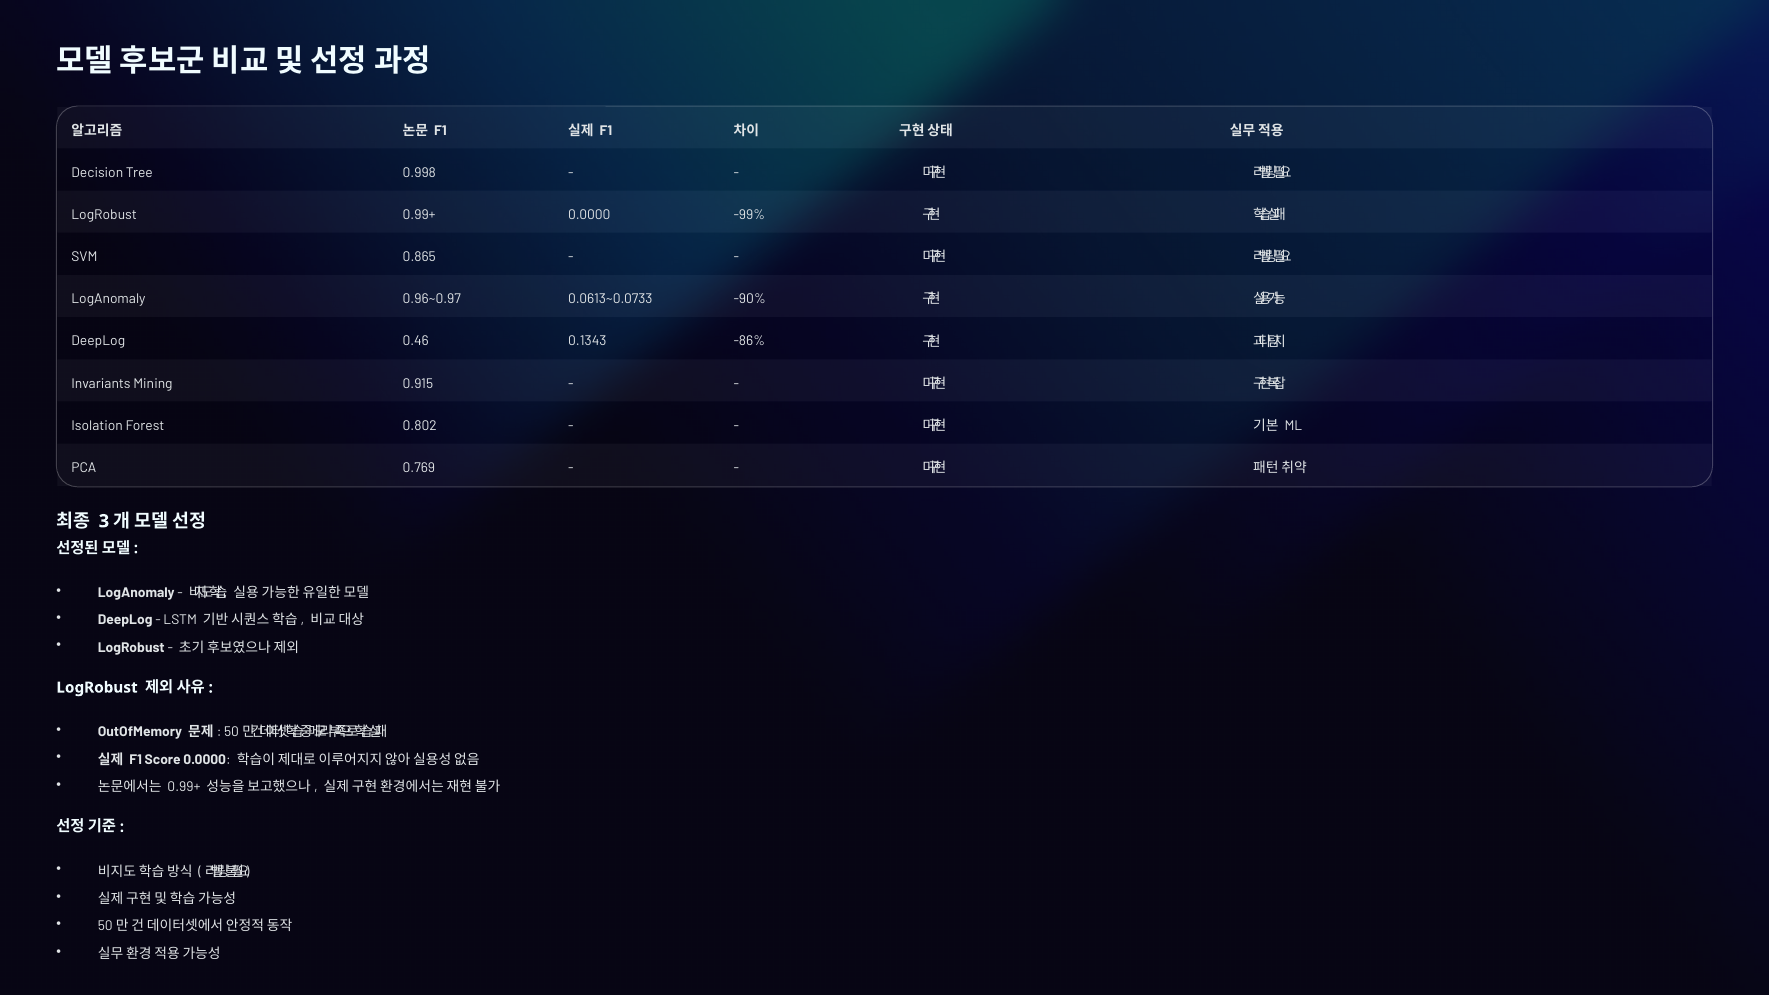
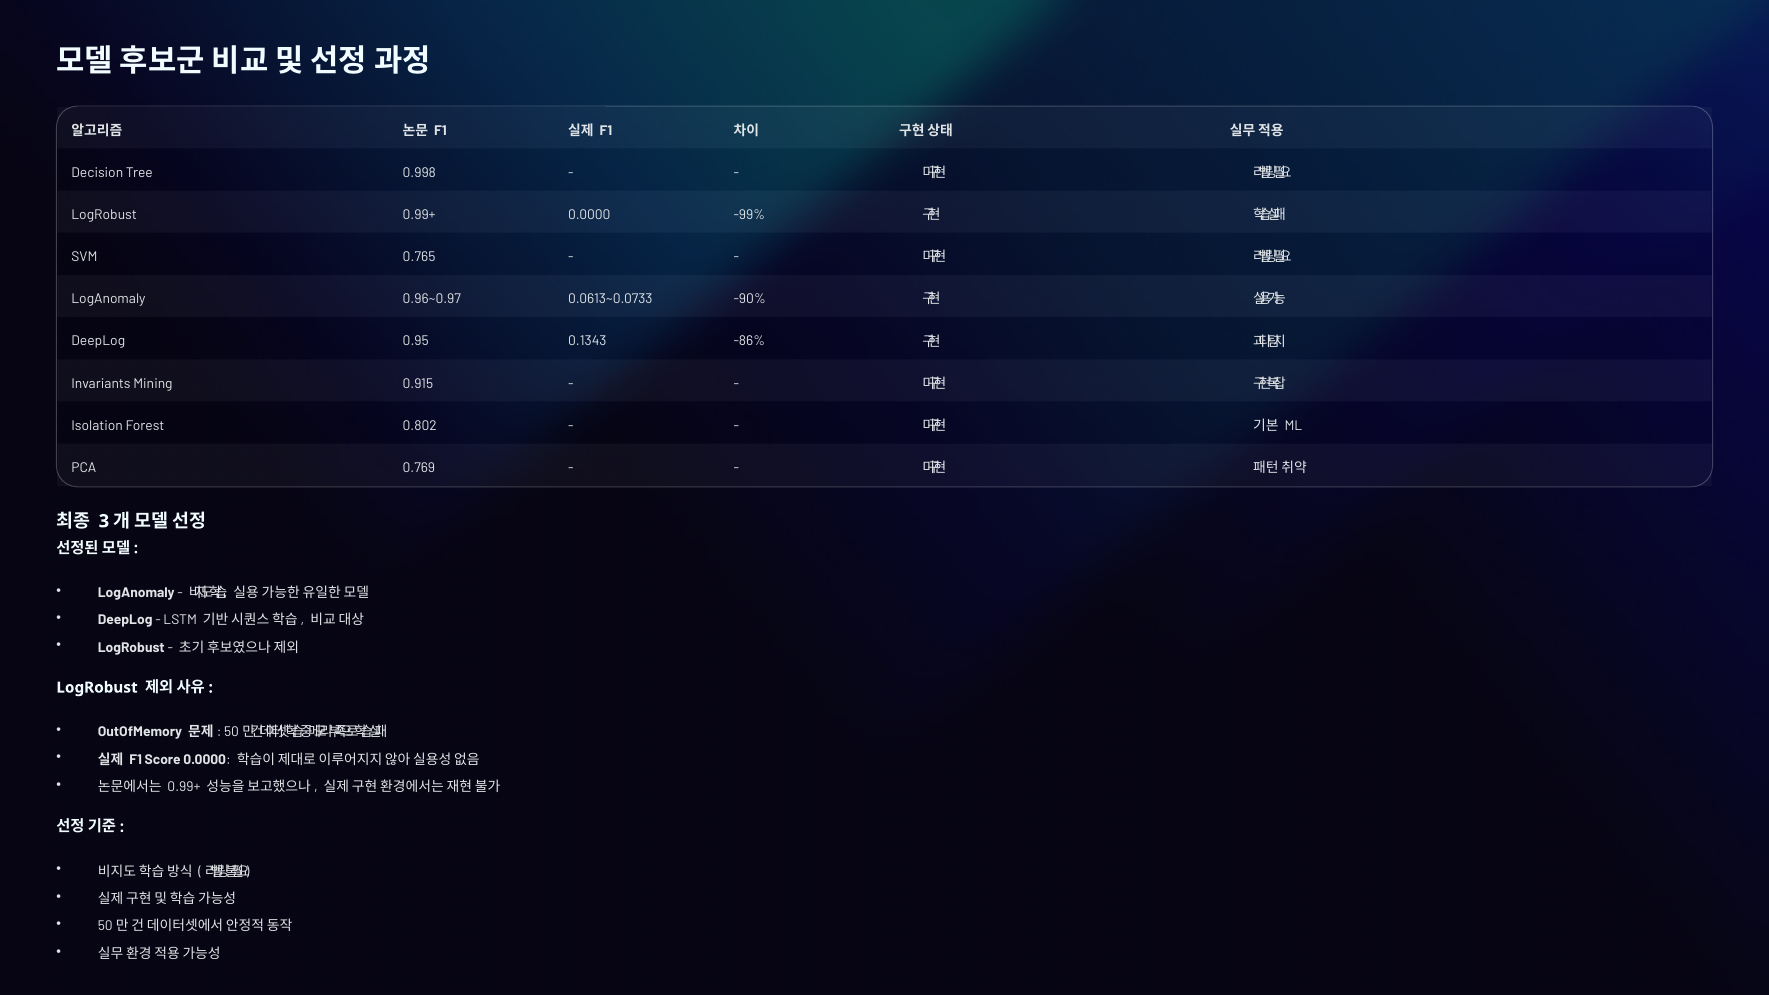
0.865: 0.865 -> 0.765
0.46: 0.46 -> 0.95
